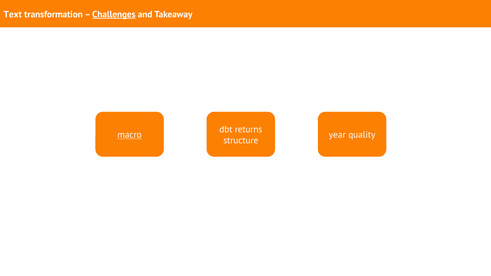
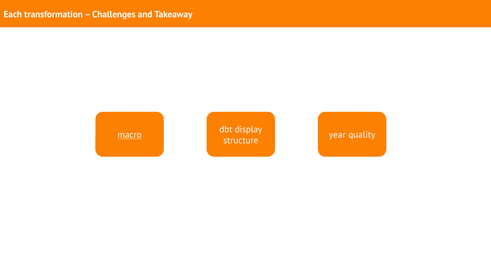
Text: Text -> Each
Challenges underline: present -> none
returns: returns -> display
